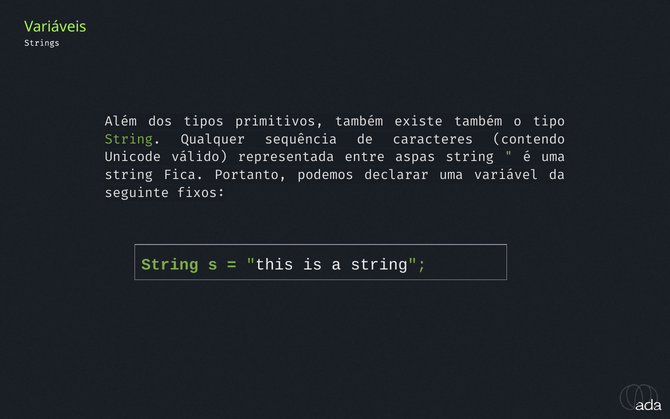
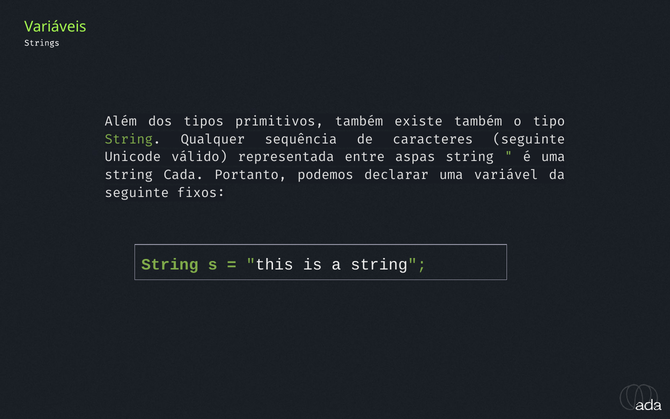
caracteres contendo: contendo -> seguinte
Fica: Fica -> Cada
